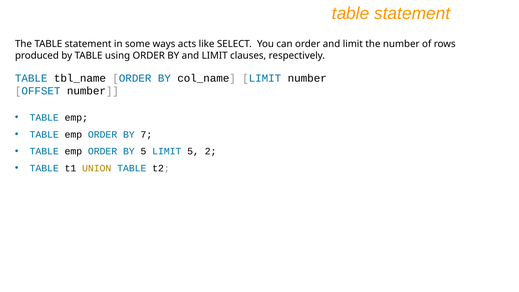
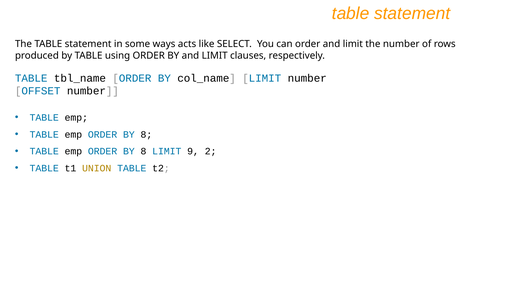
7 at (146, 134): 7 -> 8
5 at (143, 151): 5 -> 8
LIMIT 5: 5 -> 9
